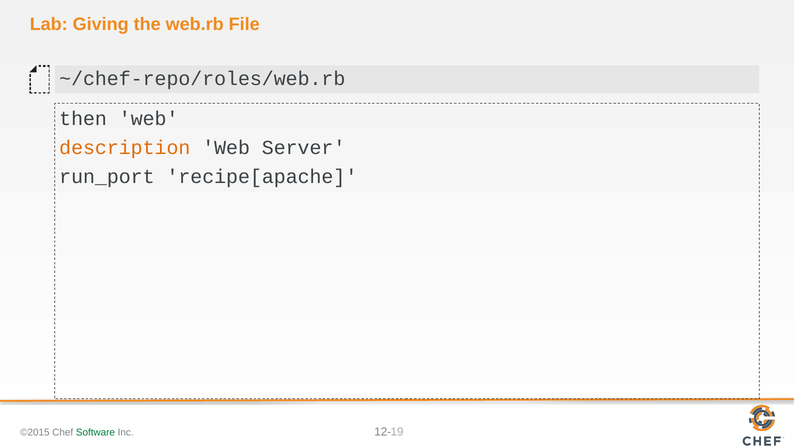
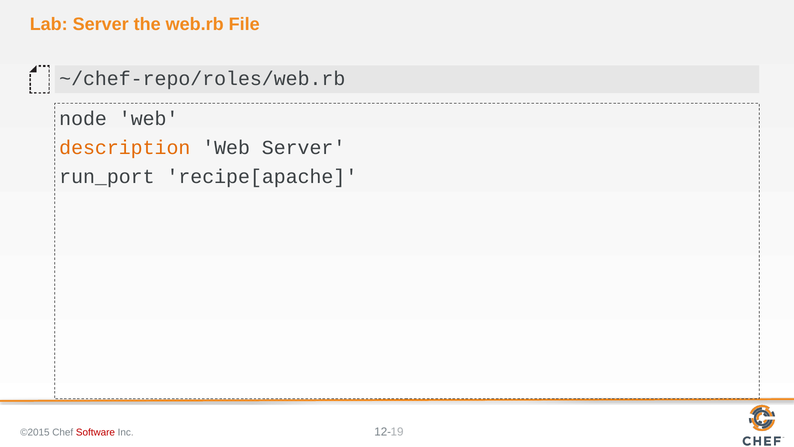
Lab Giving: Giving -> Server
then: then -> node
Software colour: green -> red
